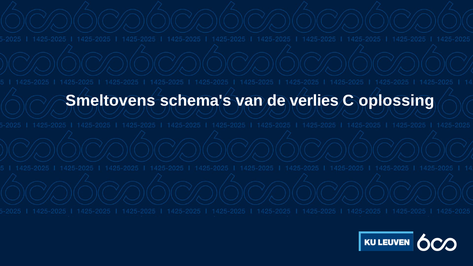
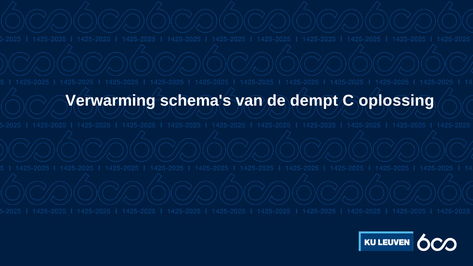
Smeltovens: Smeltovens -> Verwarming
verlies: verlies -> dempt
